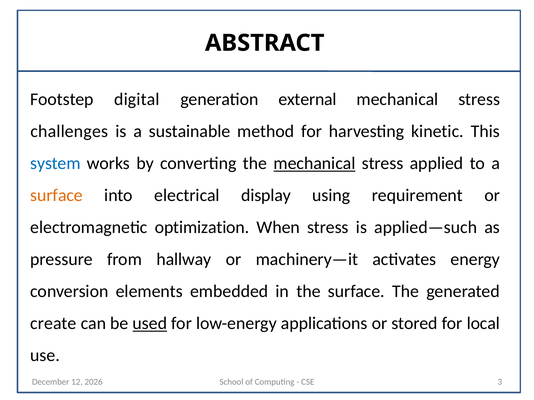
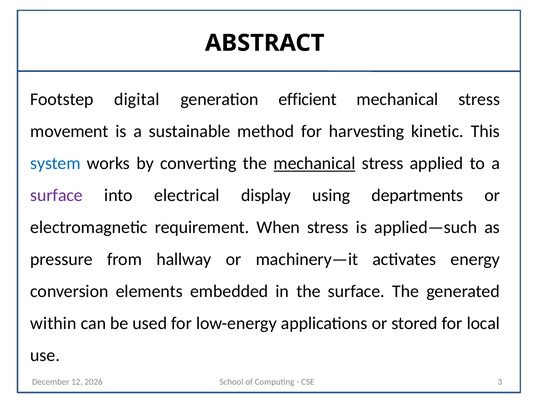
external: external -> efficient
challenges: challenges -> movement
surface at (57, 196) colour: orange -> purple
requirement: requirement -> departments
optimization: optimization -> requirement
create: create -> within
used underline: present -> none
